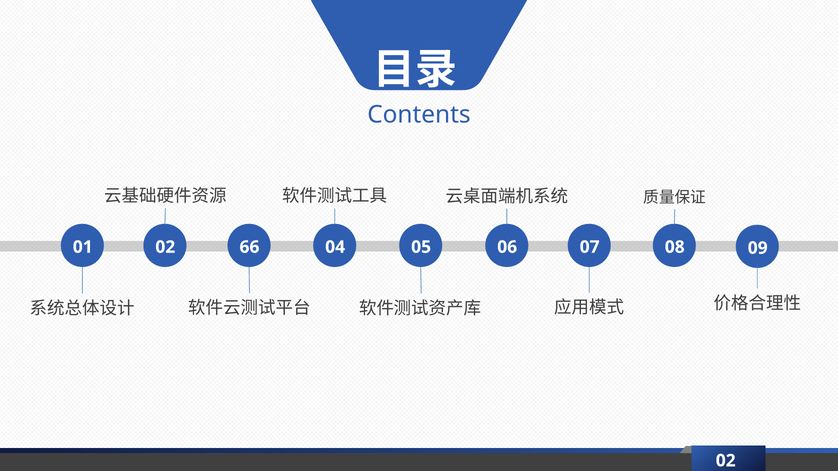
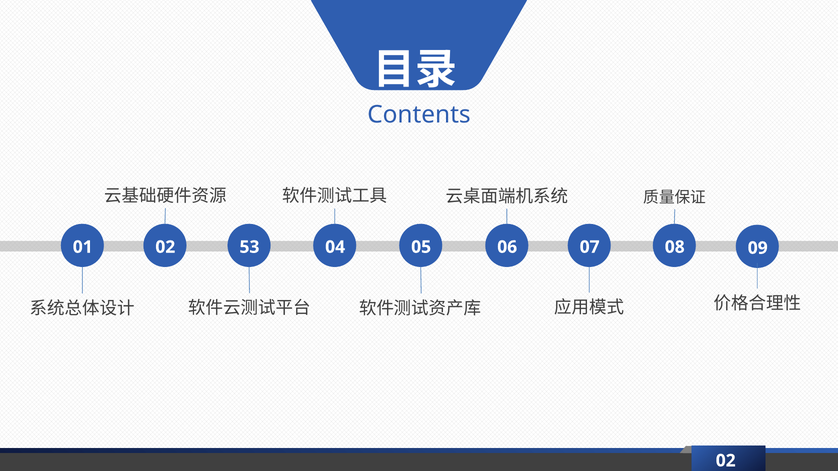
66: 66 -> 53
